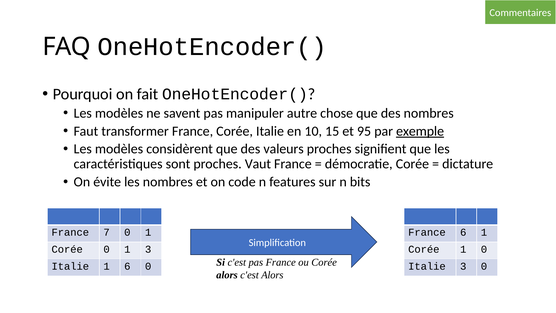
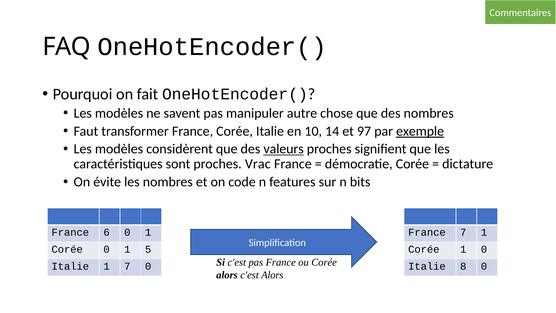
15: 15 -> 14
95: 95 -> 97
valeurs underline: none -> present
Vaut: Vaut -> Vrac
7: 7 -> 6
France 6: 6 -> 7
1 3: 3 -> 5
1 6: 6 -> 7
Italie 3: 3 -> 8
